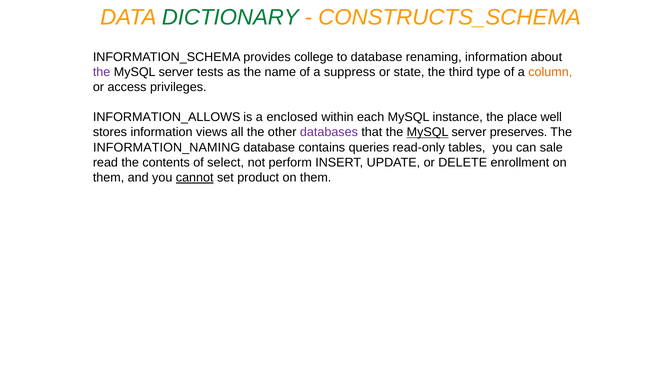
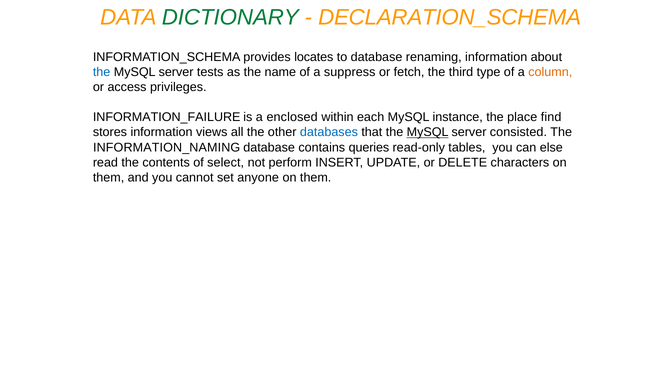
CONSTRUCTS_SCHEMA: CONSTRUCTS_SCHEMA -> DECLARATION_SCHEMA
college: college -> locates
the at (102, 72) colour: purple -> blue
state: state -> fetch
INFORMATION_ALLOWS: INFORMATION_ALLOWS -> INFORMATION_FAILURE
well: well -> find
databases colour: purple -> blue
preserves: preserves -> consisted
sale: sale -> else
enrollment: enrollment -> characters
cannot underline: present -> none
product: product -> anyone
